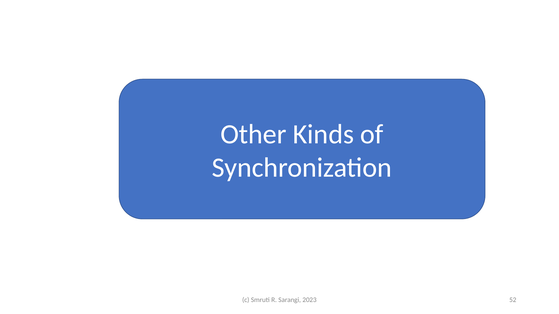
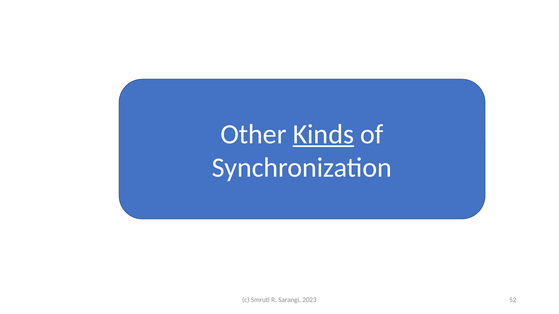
Kinds underline: none -> present
